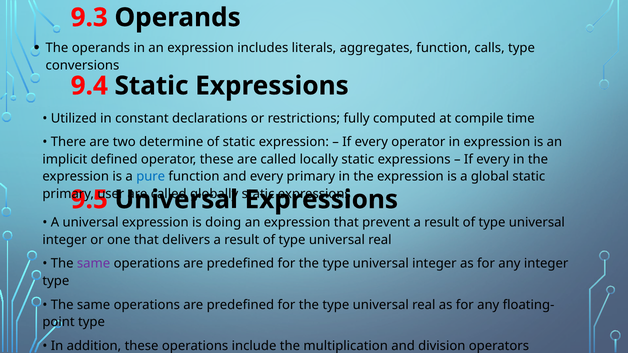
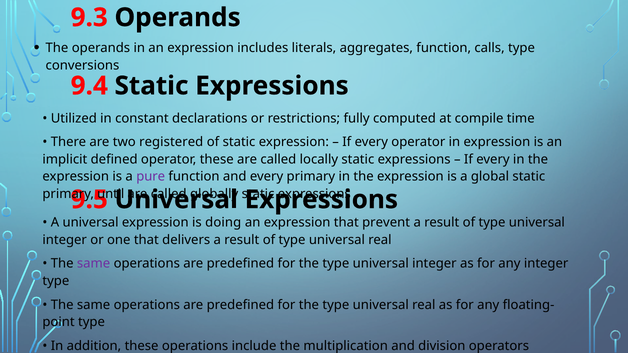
determine: determine -> registered
pure colour: blue -> purple
user: user -> until
